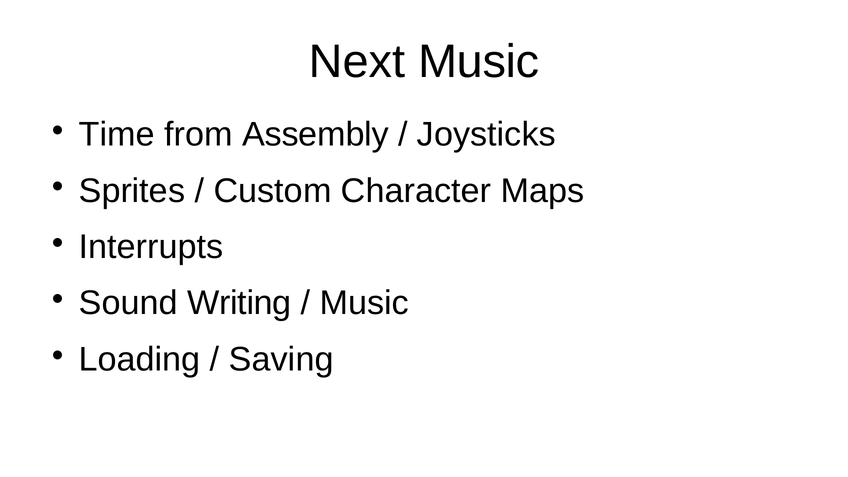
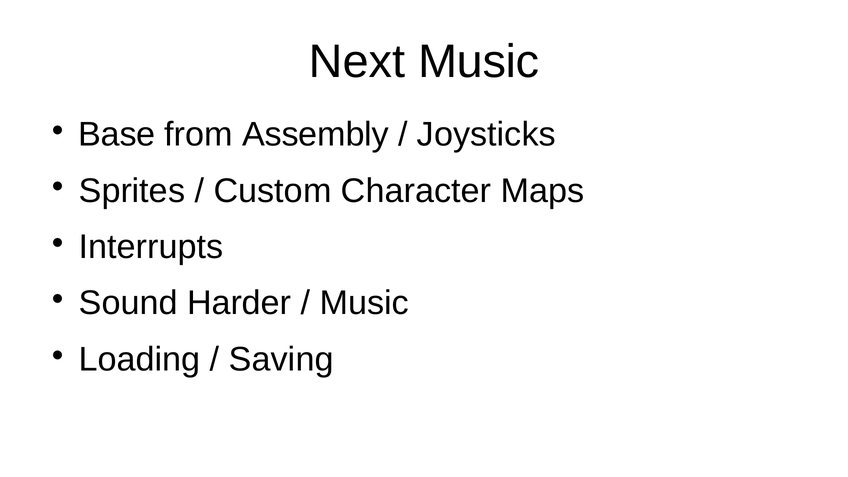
Time: Time -> Base
Writing: Writing -> Harder
